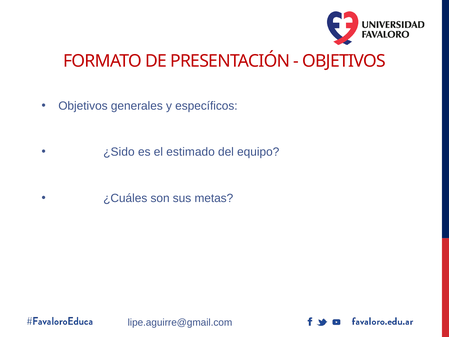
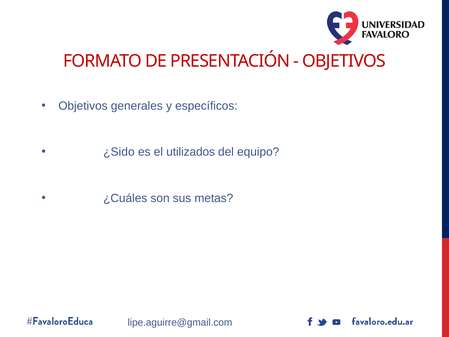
estimado: estimado -> utilizados
